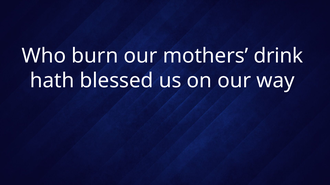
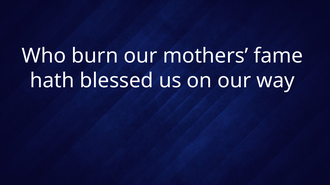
drink: drink -> fame
